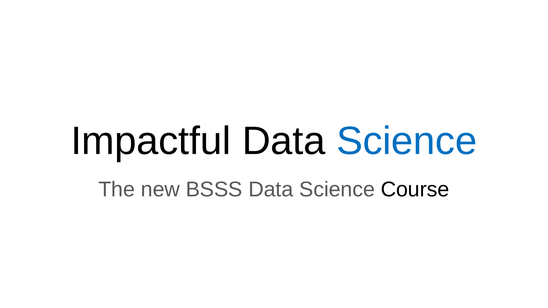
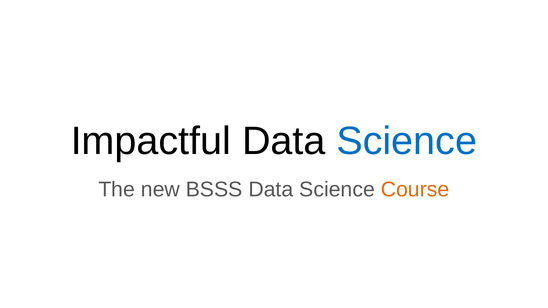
Course colour: black -> orange
